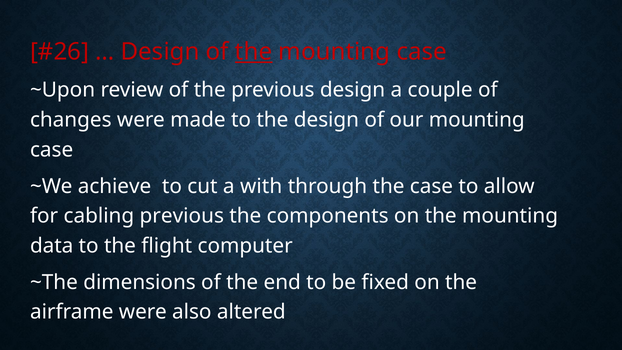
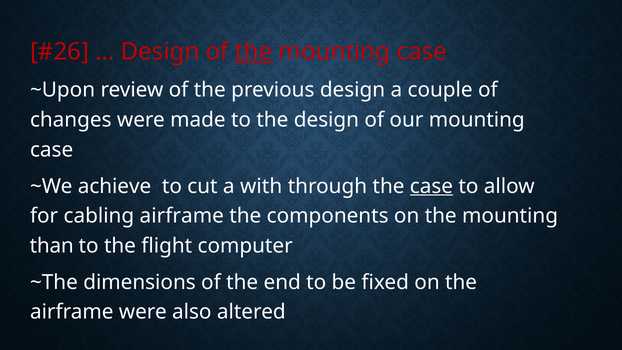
case at (431, 186) underline: none -> present
cabling previous: previous -> airframe
data: data -> than
